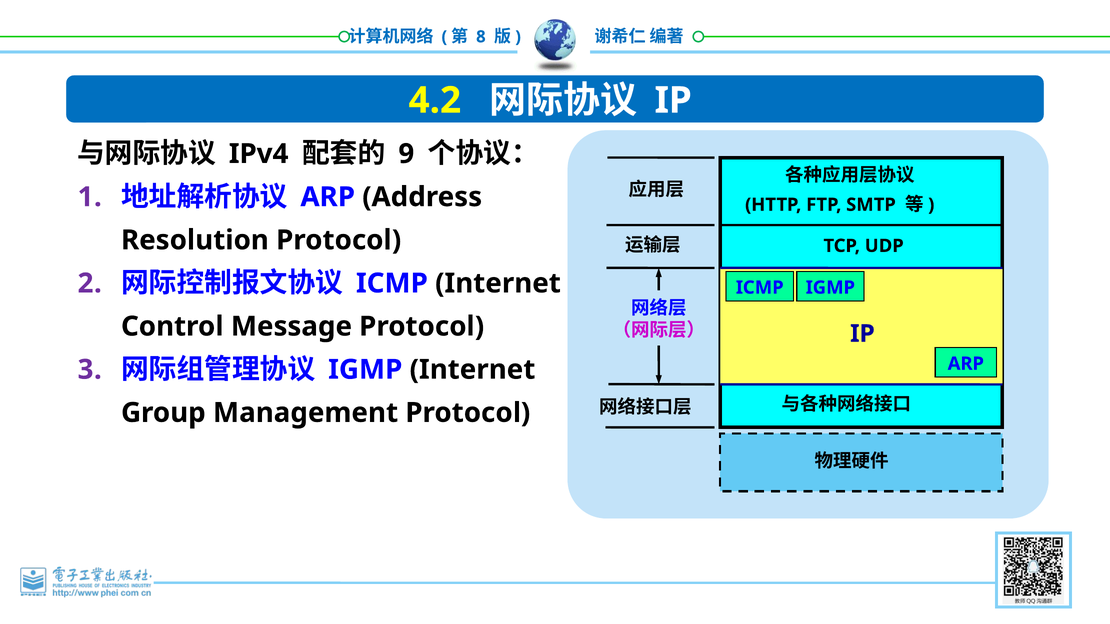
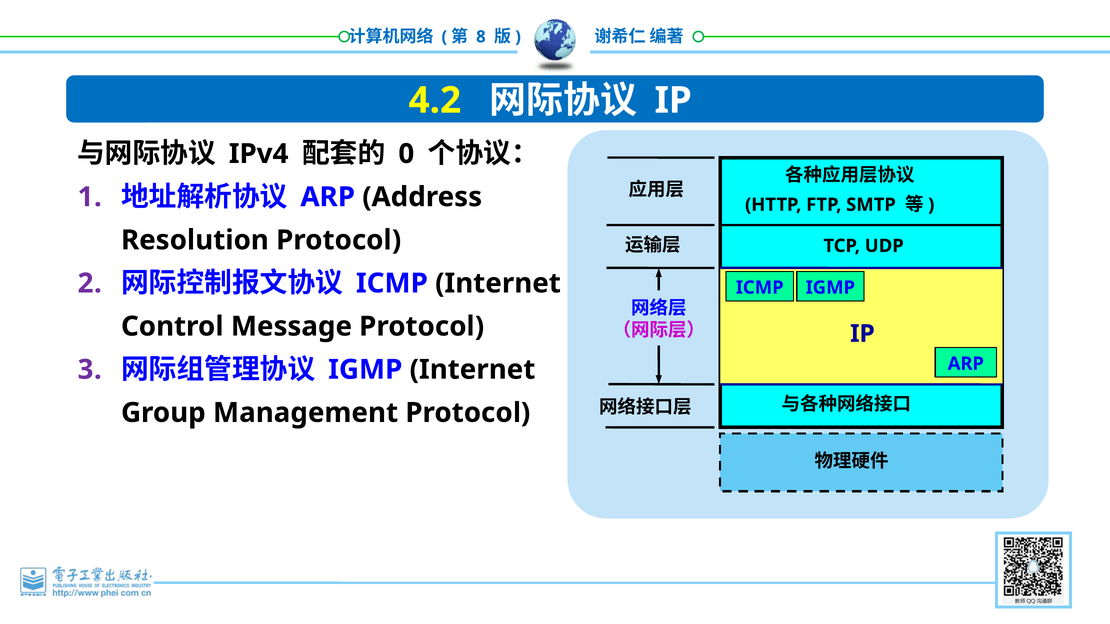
9: 9 -> 0
